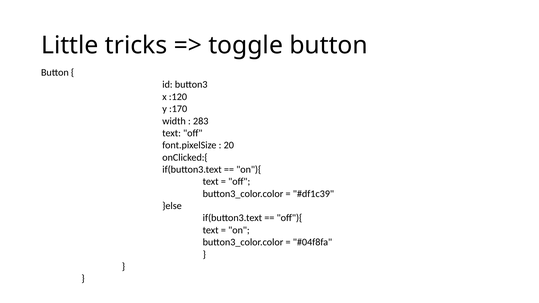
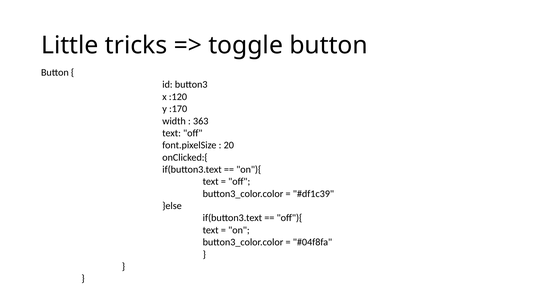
283: 283 -> 363
